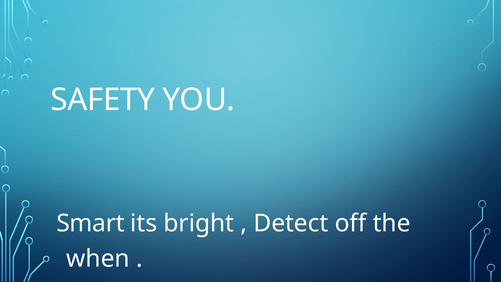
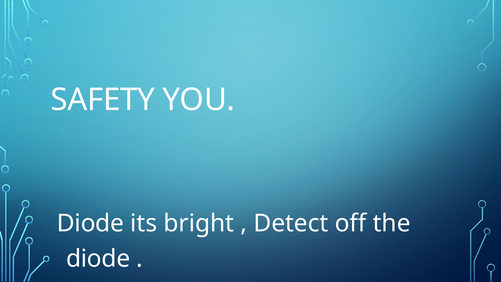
Smart at (90, 223): Smart -> Diode
when at (98, 258): when -> diode
